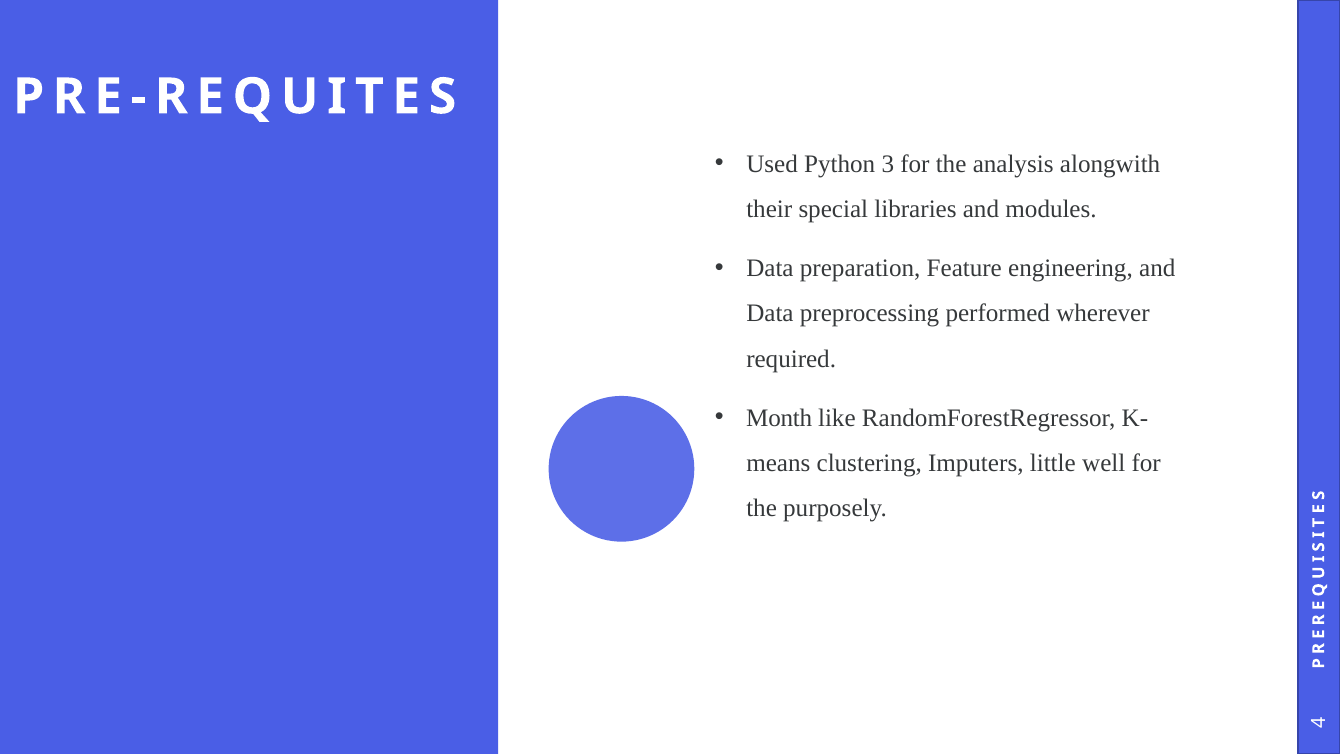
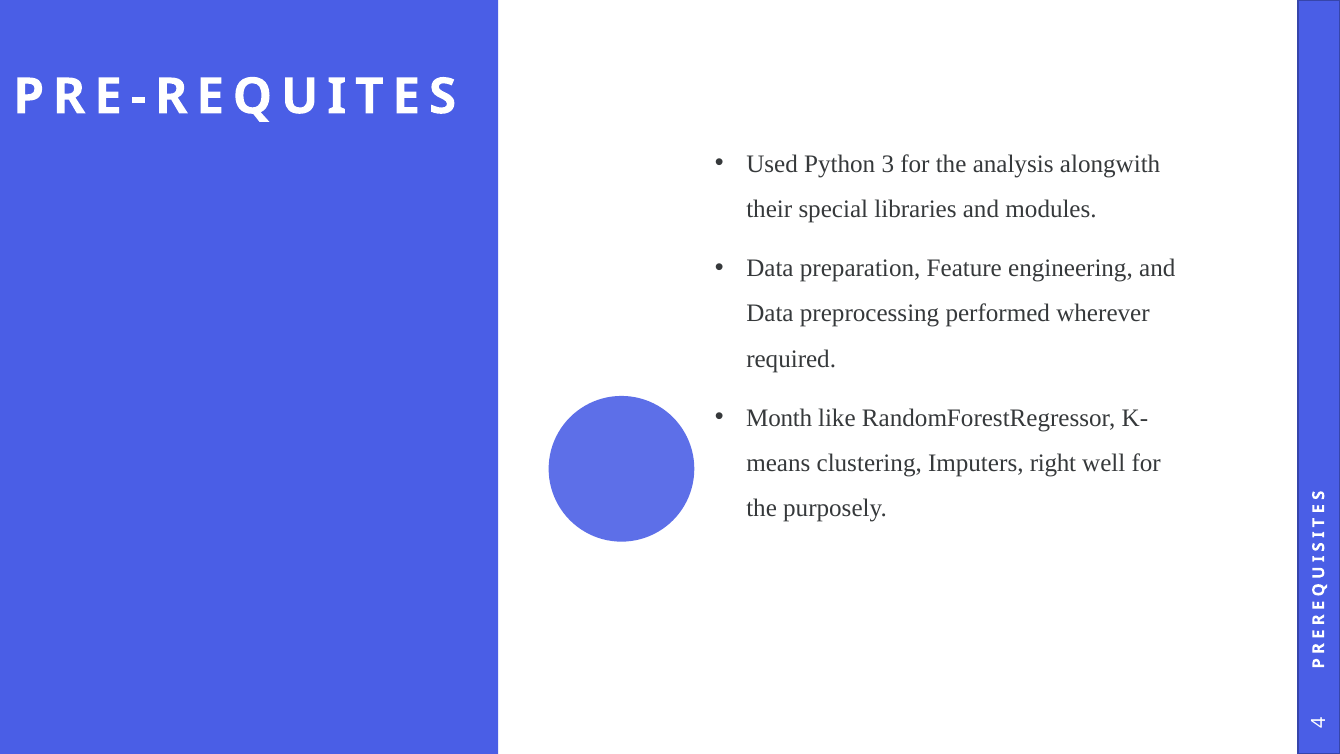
little: little -> right
